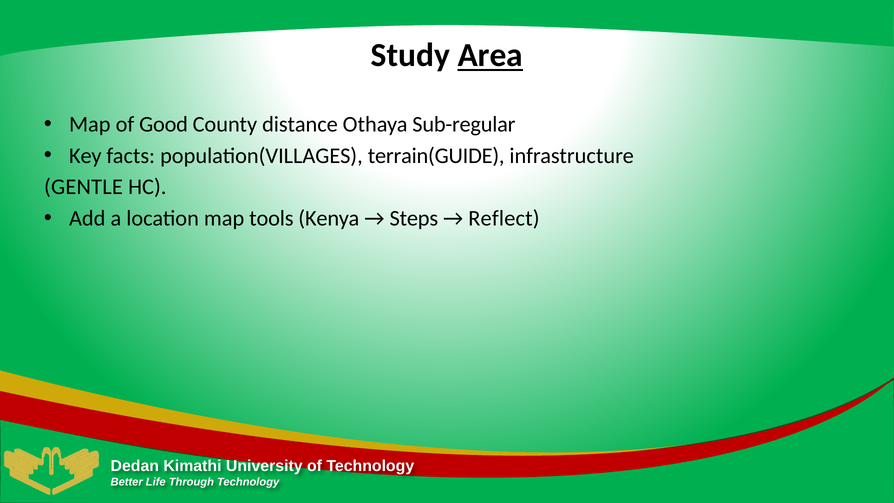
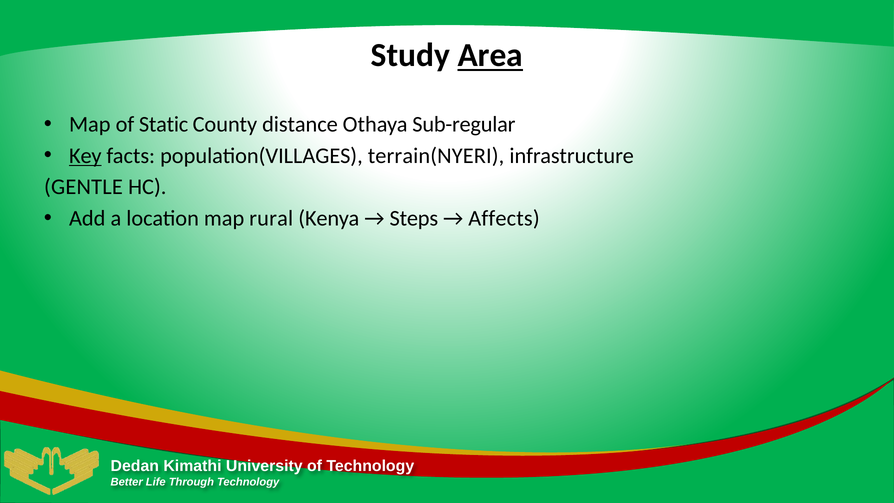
Good: Good -> Static
Key underline: none -> present
terrain(GUIDE: terrain(GUIDE -> terrain(NYERI
tools: tools -> rural
Reflect: Reflect -> Affects
